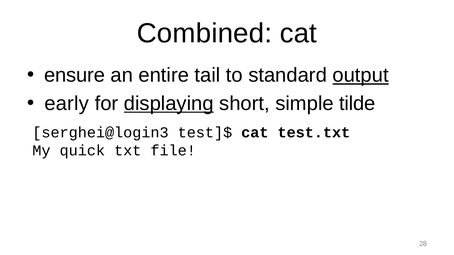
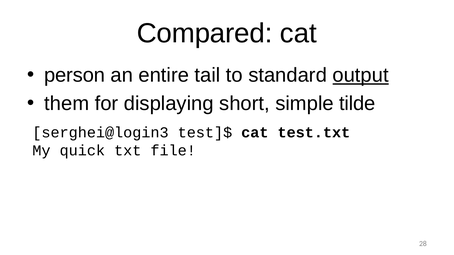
Combined: Combined -> Compared
ensure: ensure -> person
early: early -> them
displaying underline: present -> none
